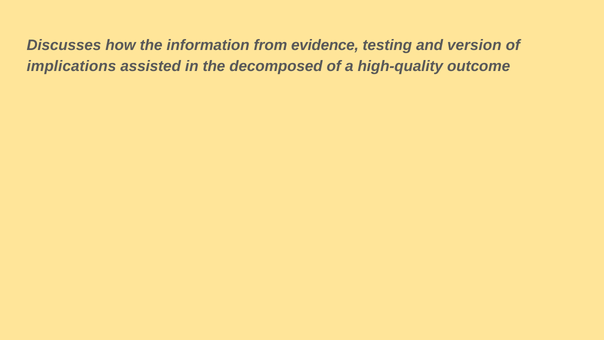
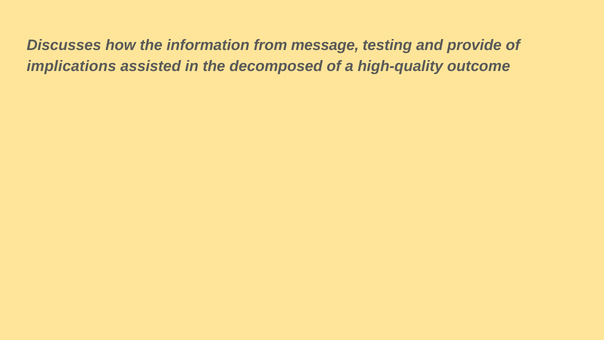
evidence: evidence -> message
version: version -> provide
